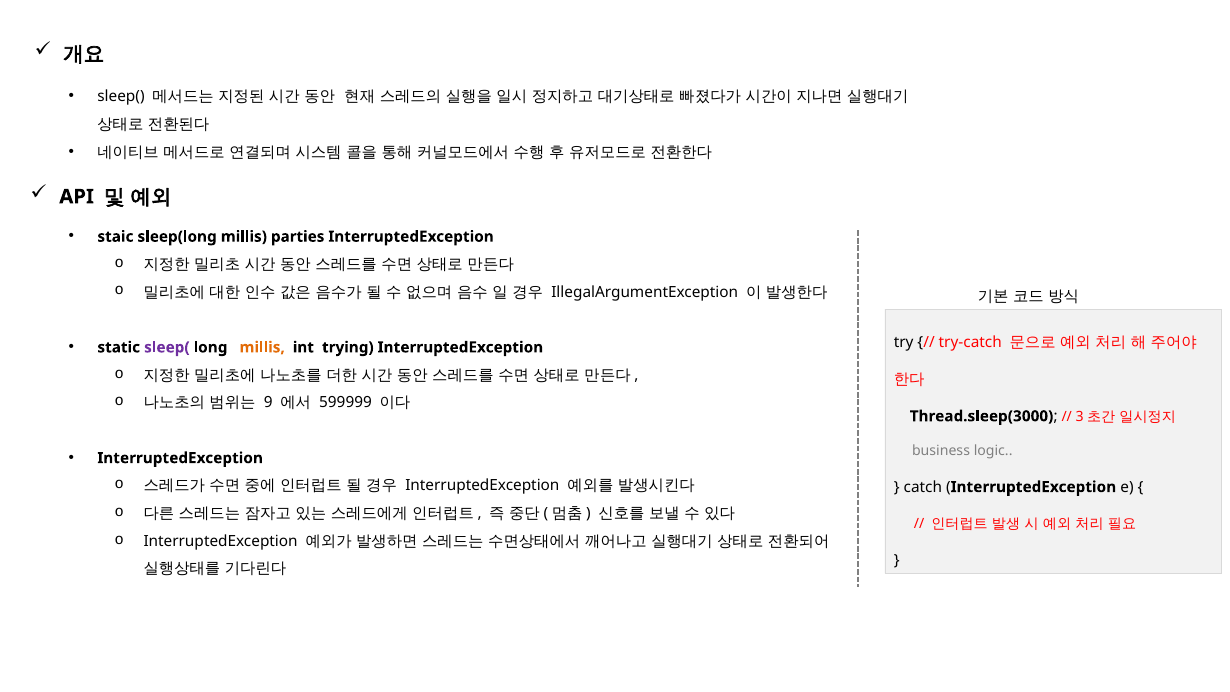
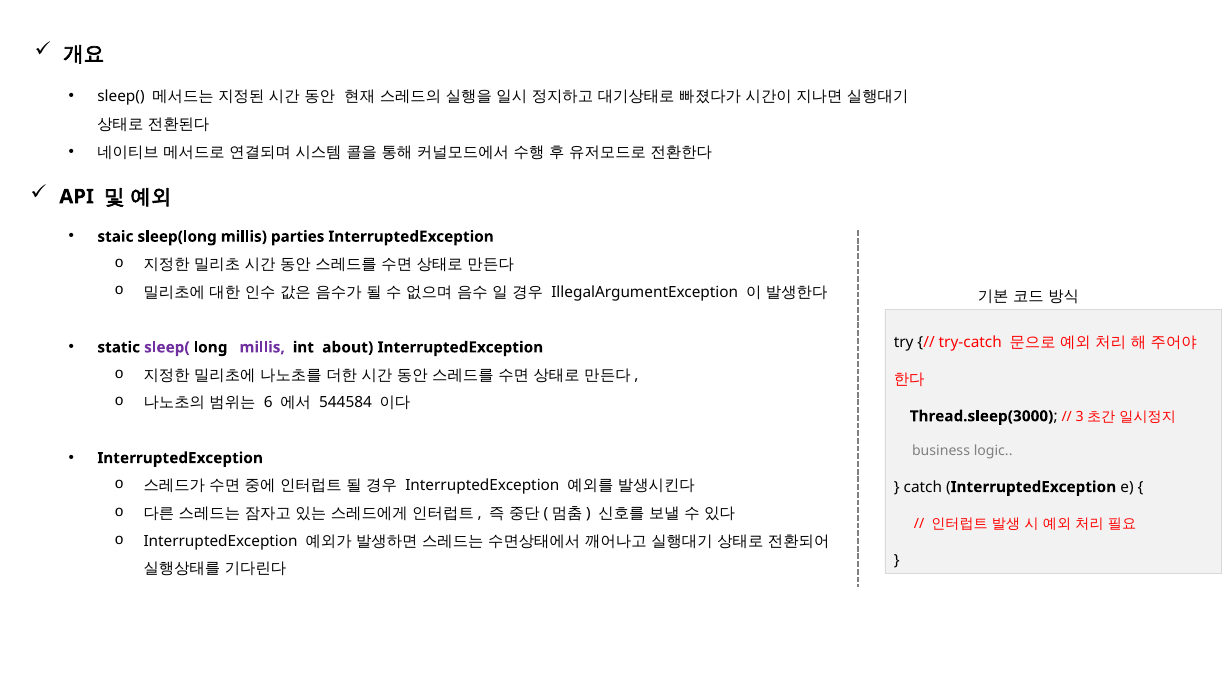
millis at (262, 347) colour: orange -> purple
trying: trying -> about
9: 9 -> 6
599999: 599999 -> 544584
